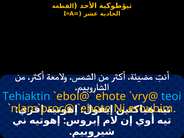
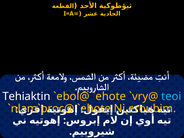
Tehiaktin colour: light blue -> white
